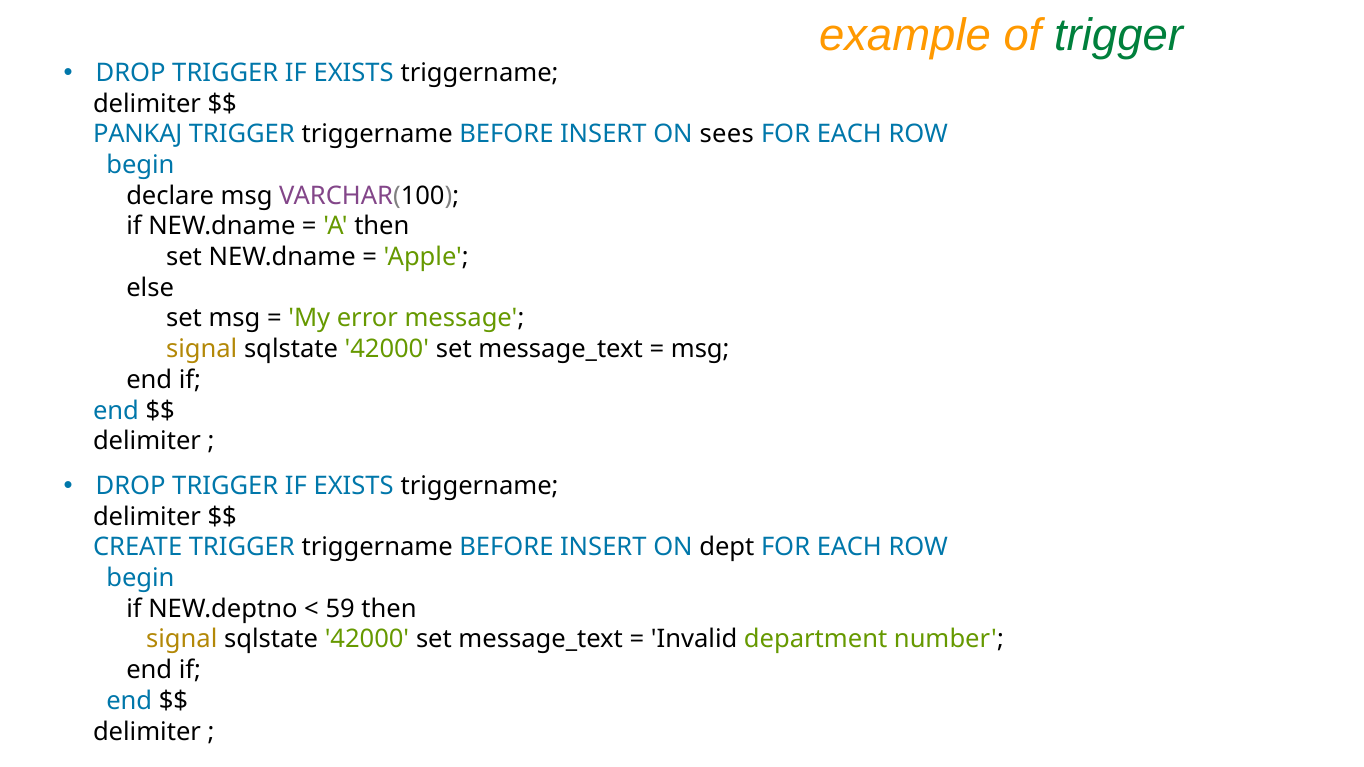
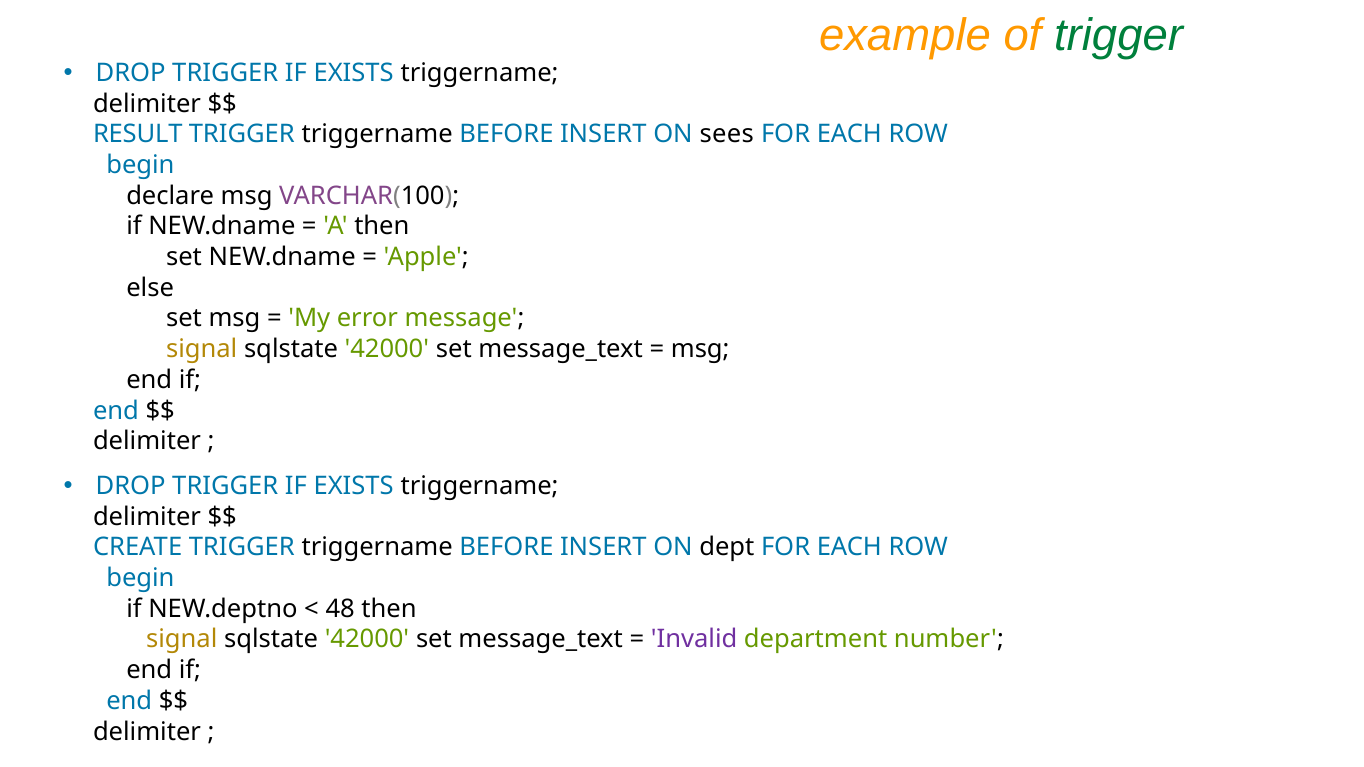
PANKAJ: PANKAJ -> RESULT
59: 59 -> 48
Invalid colour: black -> purple
